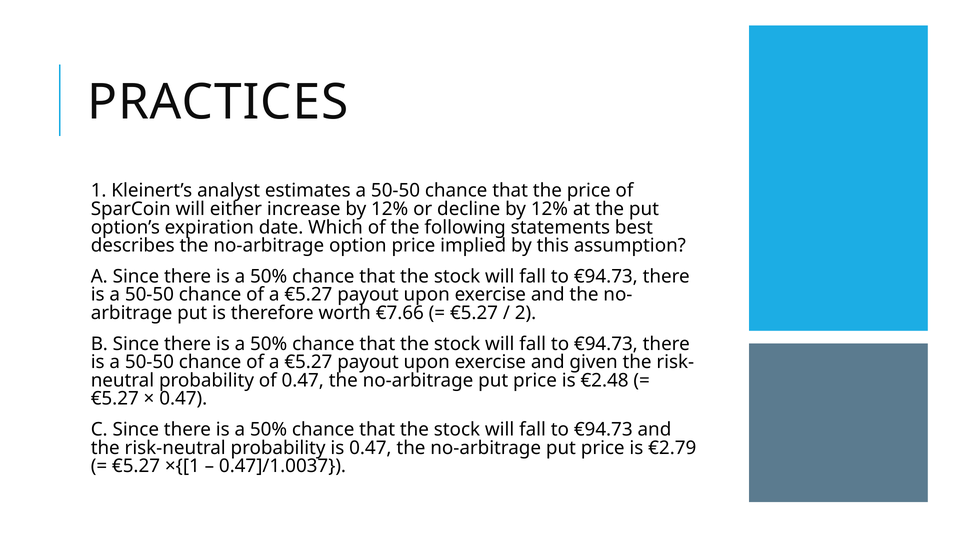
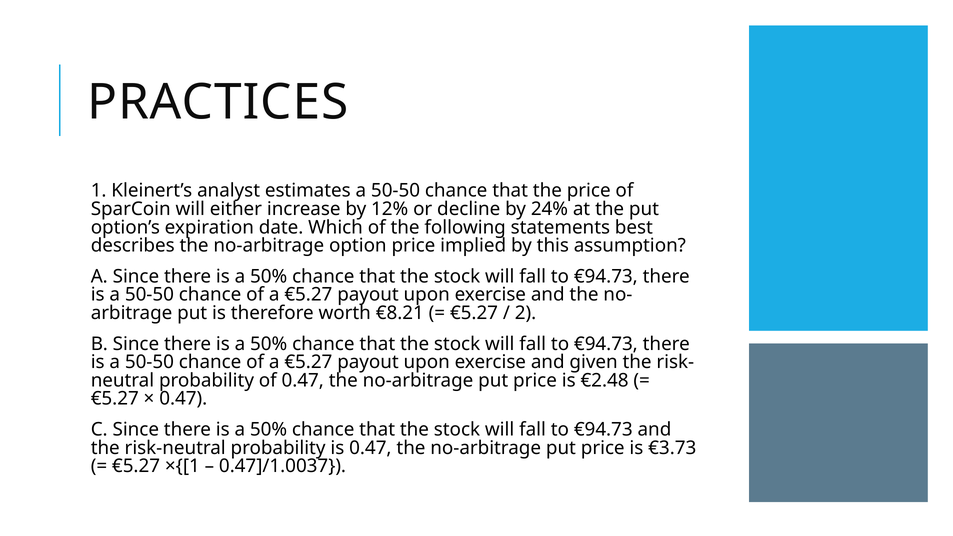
decline by 12%: 12% -> 24%
€7.66: €7.66 -> €8.21
€2.79: €2.79 -> €3.73
